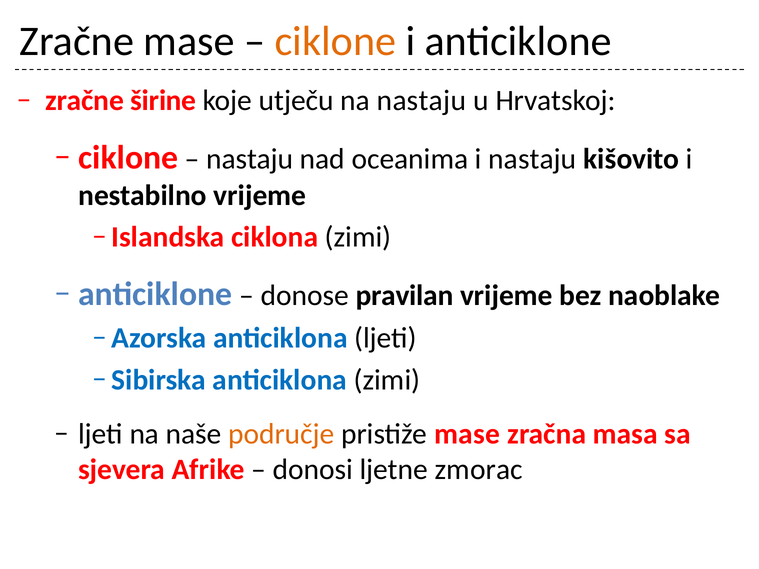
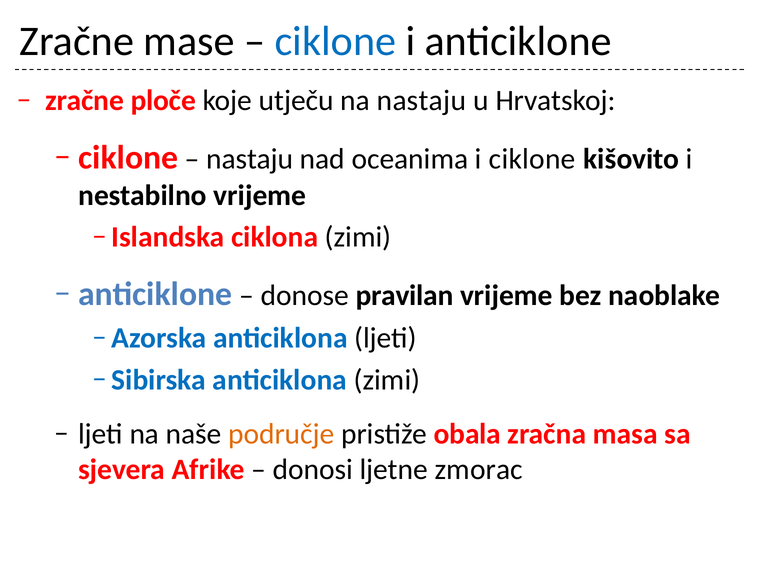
ciklone at (335, 41) colour: orange -> blue
širine: širine -> ploče
i nastaju: nastaju -> ciklone
pristiže mase: mase -> obala
